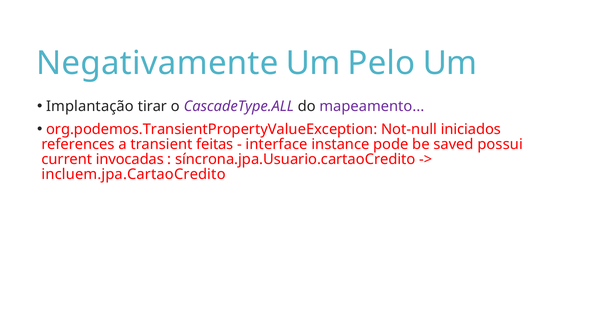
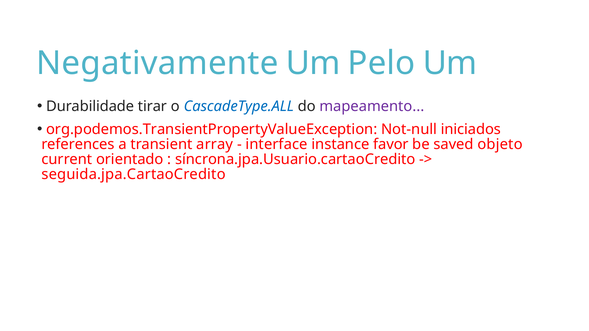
Implantação: Implantação -> Durabilidade
CascadeType.ALL colour: purple -> blue
feitas: feitas -> array
pode: pode -> favor
possui: possui -> objeto
invocadas: invocadas -> orientado
incluem.jpa.CartaoCredito: incluem.jpa.CartaoCredito -> seguida.jpa.CartaoCredito
